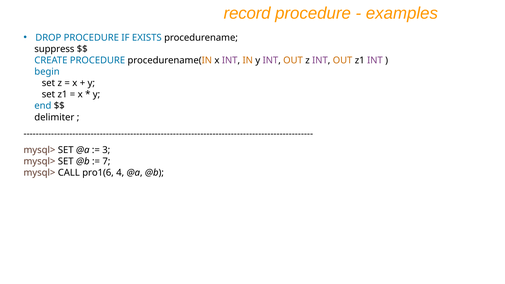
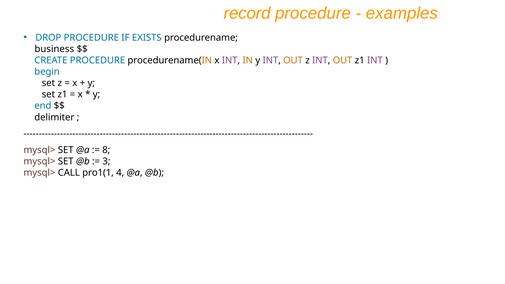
suppress: suppress -> business
3: 3 -> 8
7: 7 -> 3
pro1(6: pro1(6 -> pro1(1
